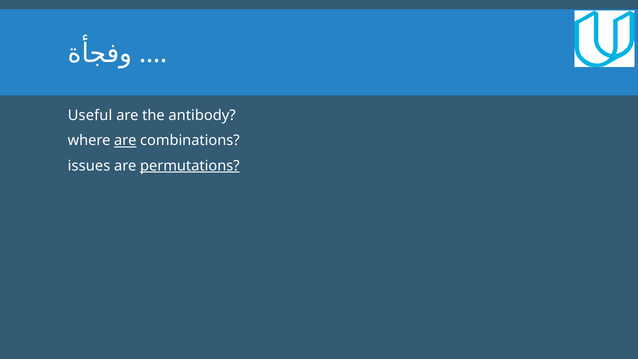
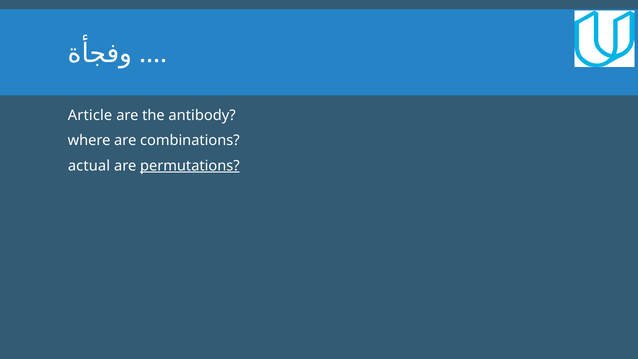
Useful: Useful -> Article
are at (125, 141) underline: present -> none
issues: issues -> actual
